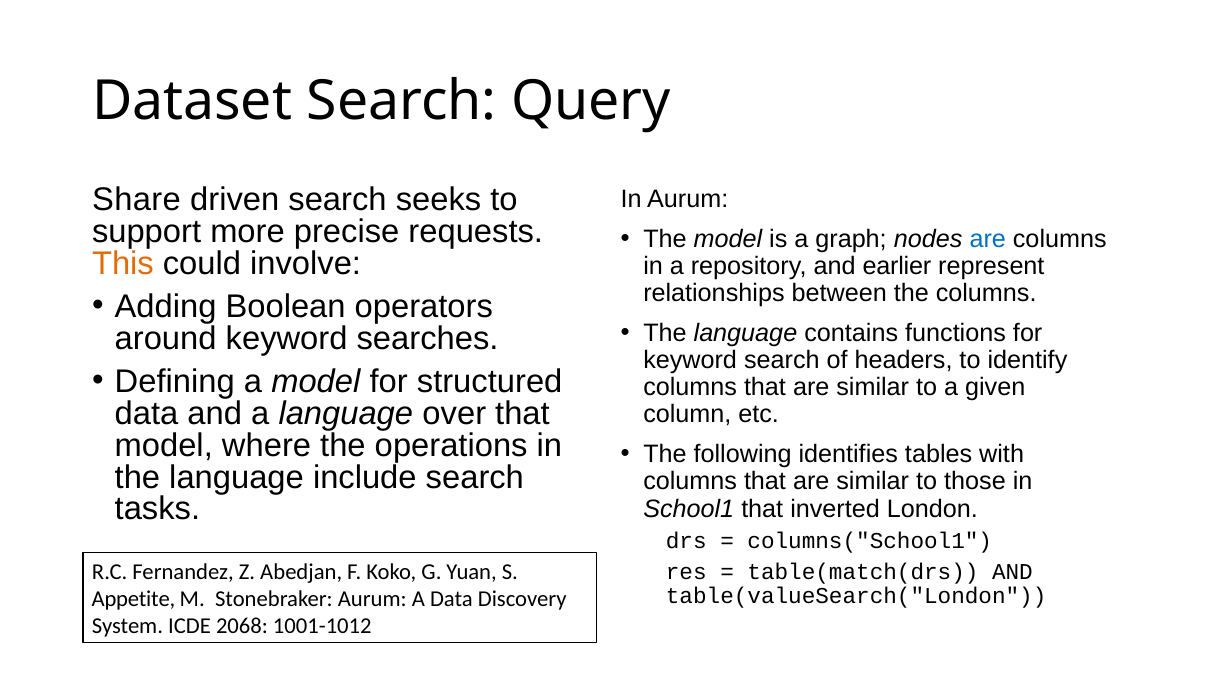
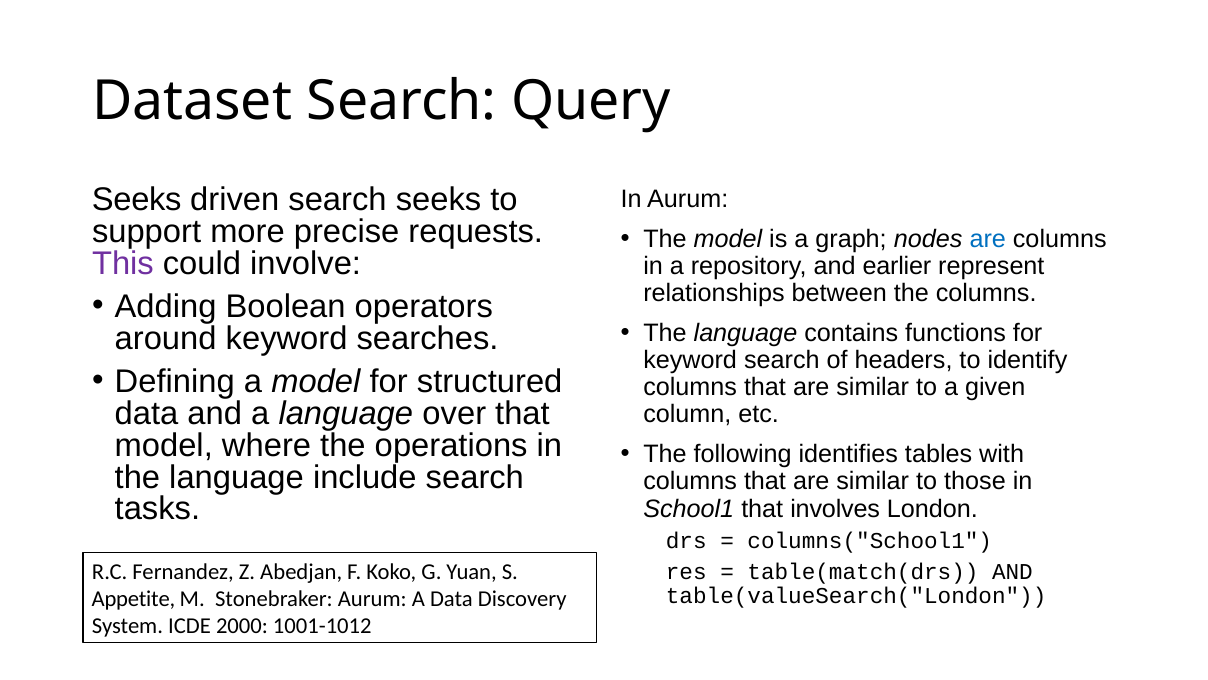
Share at (136, 200): Share -> Seeks
This colour: orange -> purple
inverted: inverted -> involves
2068: 2068 -> 2000
